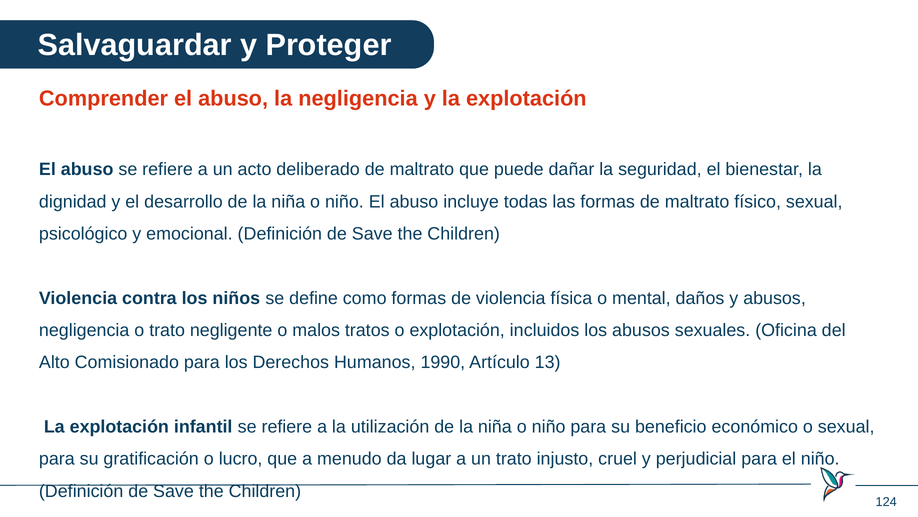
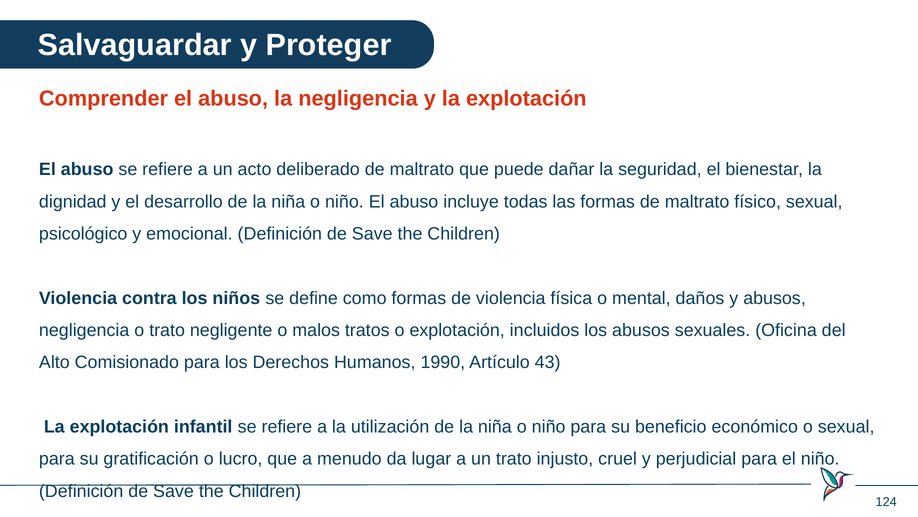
13: 13 -> 43
